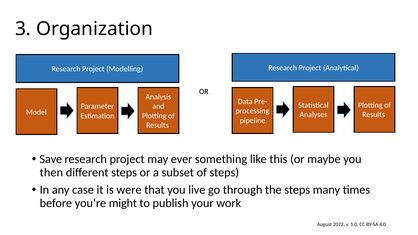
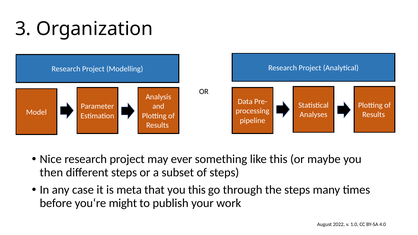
Save: Save -> Nice
were: were -> meta
you live: live -> this
